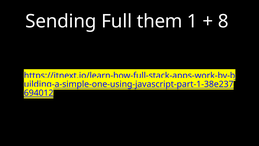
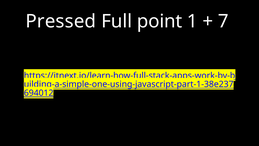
Sending: Sending -> Pressed
them: them -> point
8: 8 -> 7
